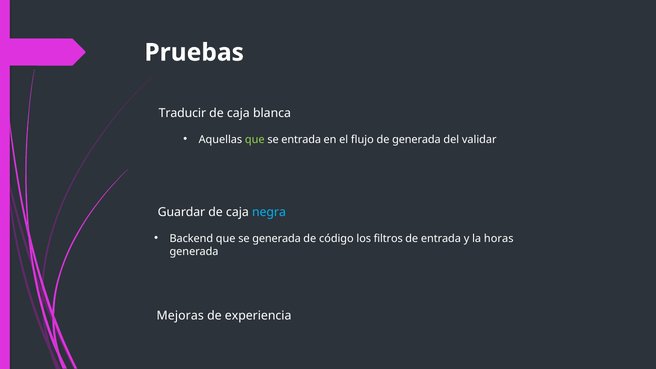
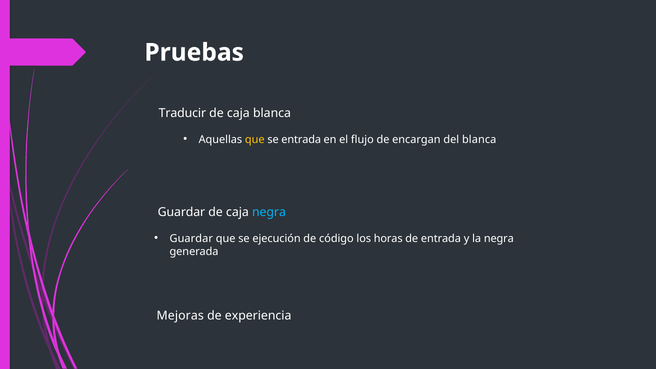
que at (255, 140) colour: light green -> yellow
de generada: generada -> encargan
del validar: validar -> blanca
Backend at (191, 238): Backend -> Guardar
se generada: generada -> ejecución
filtros: filtros -> horas
la horas: horas -> negra
